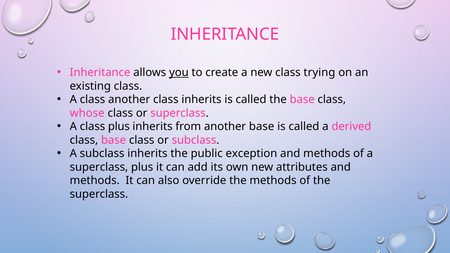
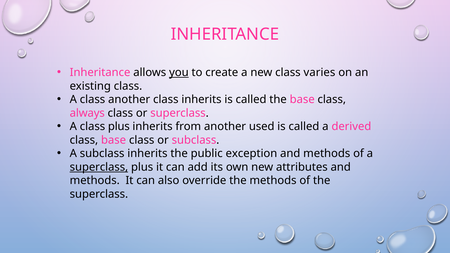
trying: trying -> varies
whose: whose -> always
another base: base -> used
superclass at (99, 167) underline: none -> present
